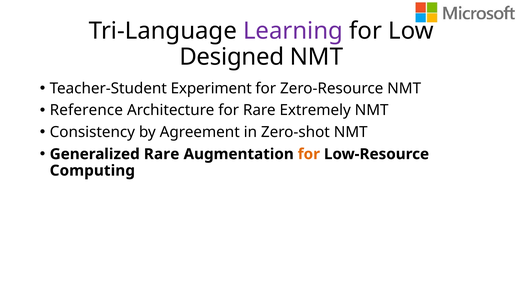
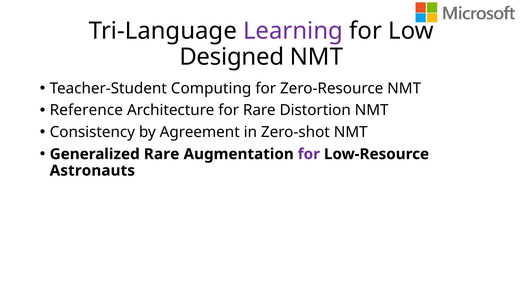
Experiment: Experiment -> Computing
Extremely: Extremely -> Distortion
for at (309, 154) colour: orange -> purple
Computing: Computing -> Astronauts
